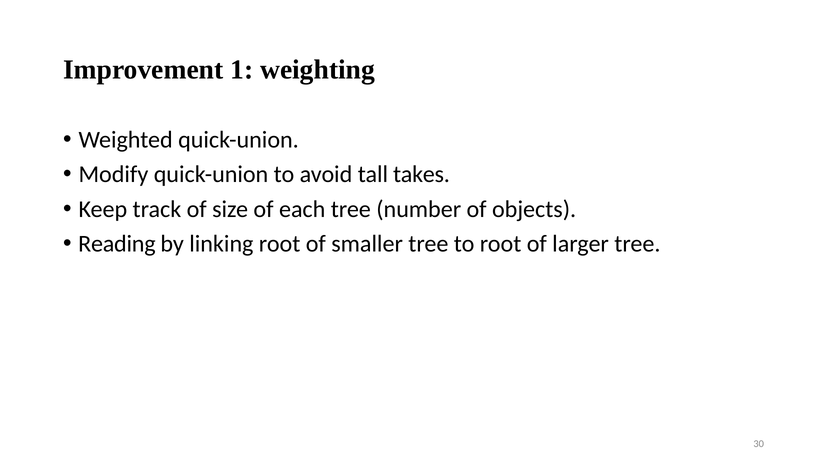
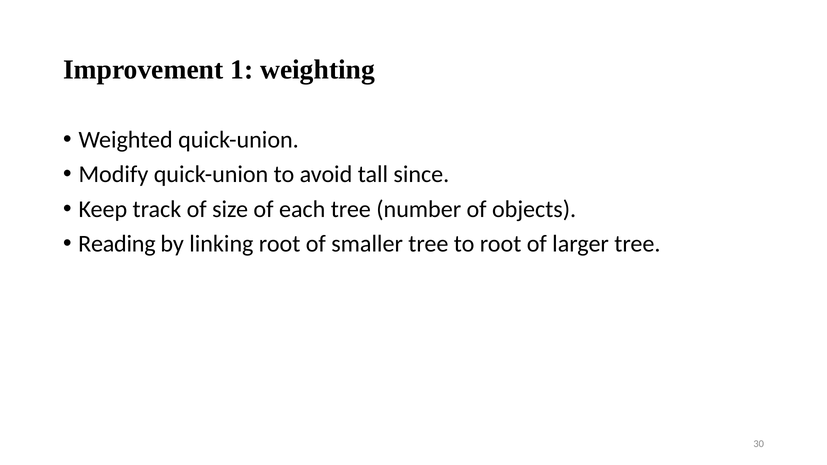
takes: takes -> since
